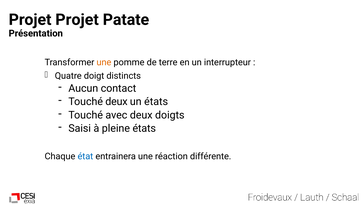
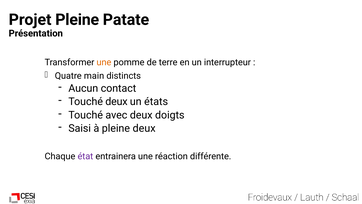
Projet Projet: Projet -> Pleine
doigt: doigt -> main
pleine états: états -> deux
état colour: blue -> purple
